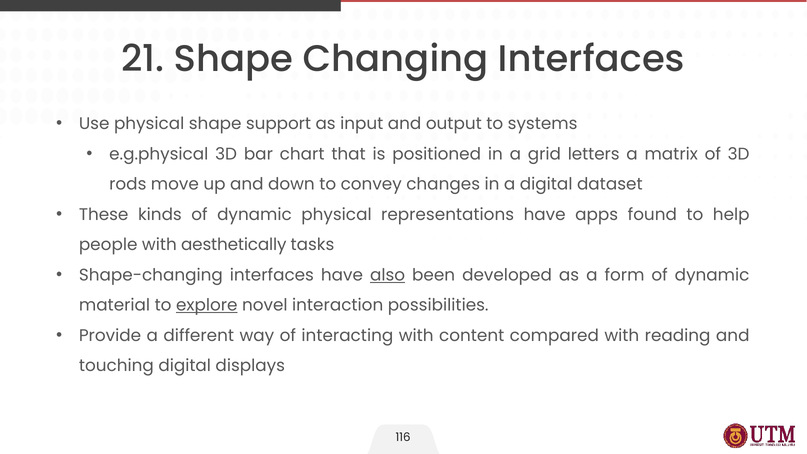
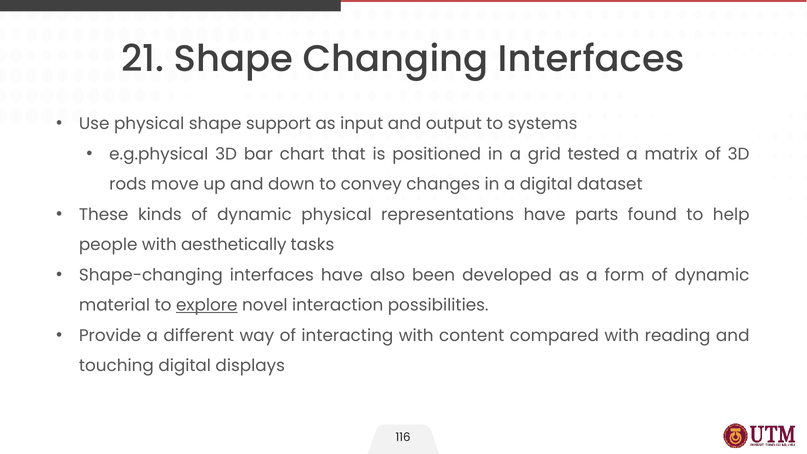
letters: letters -> tested
apps: apps -> parts
also underline: present -> none
